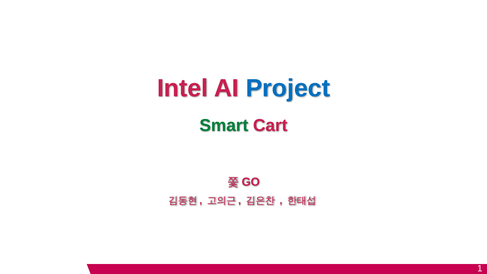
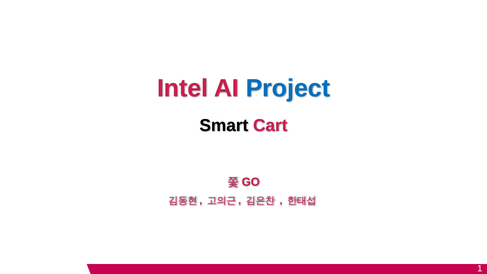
Smart colour: green -> black
